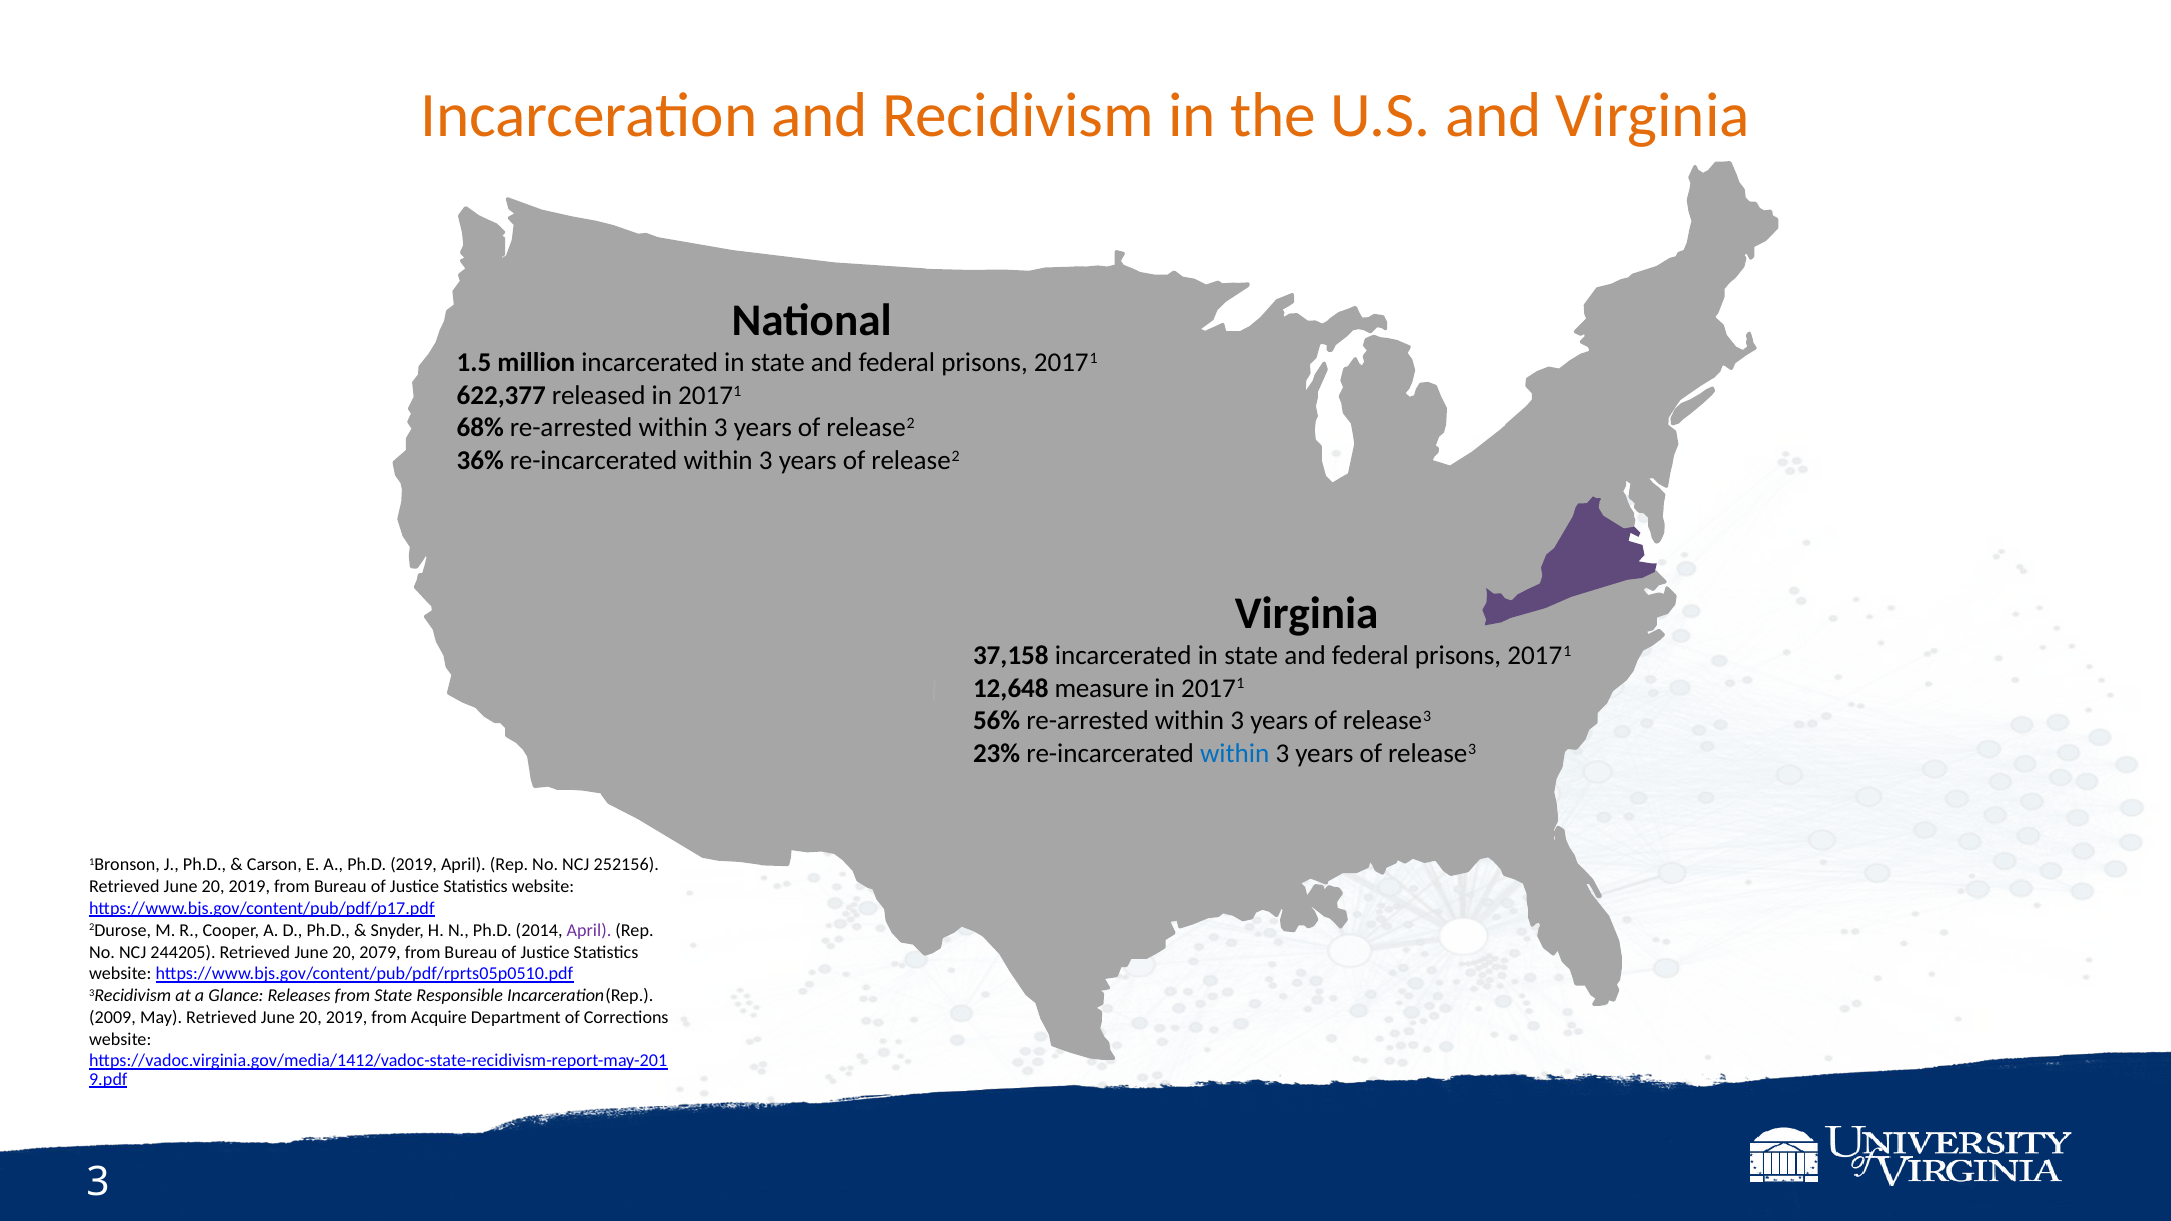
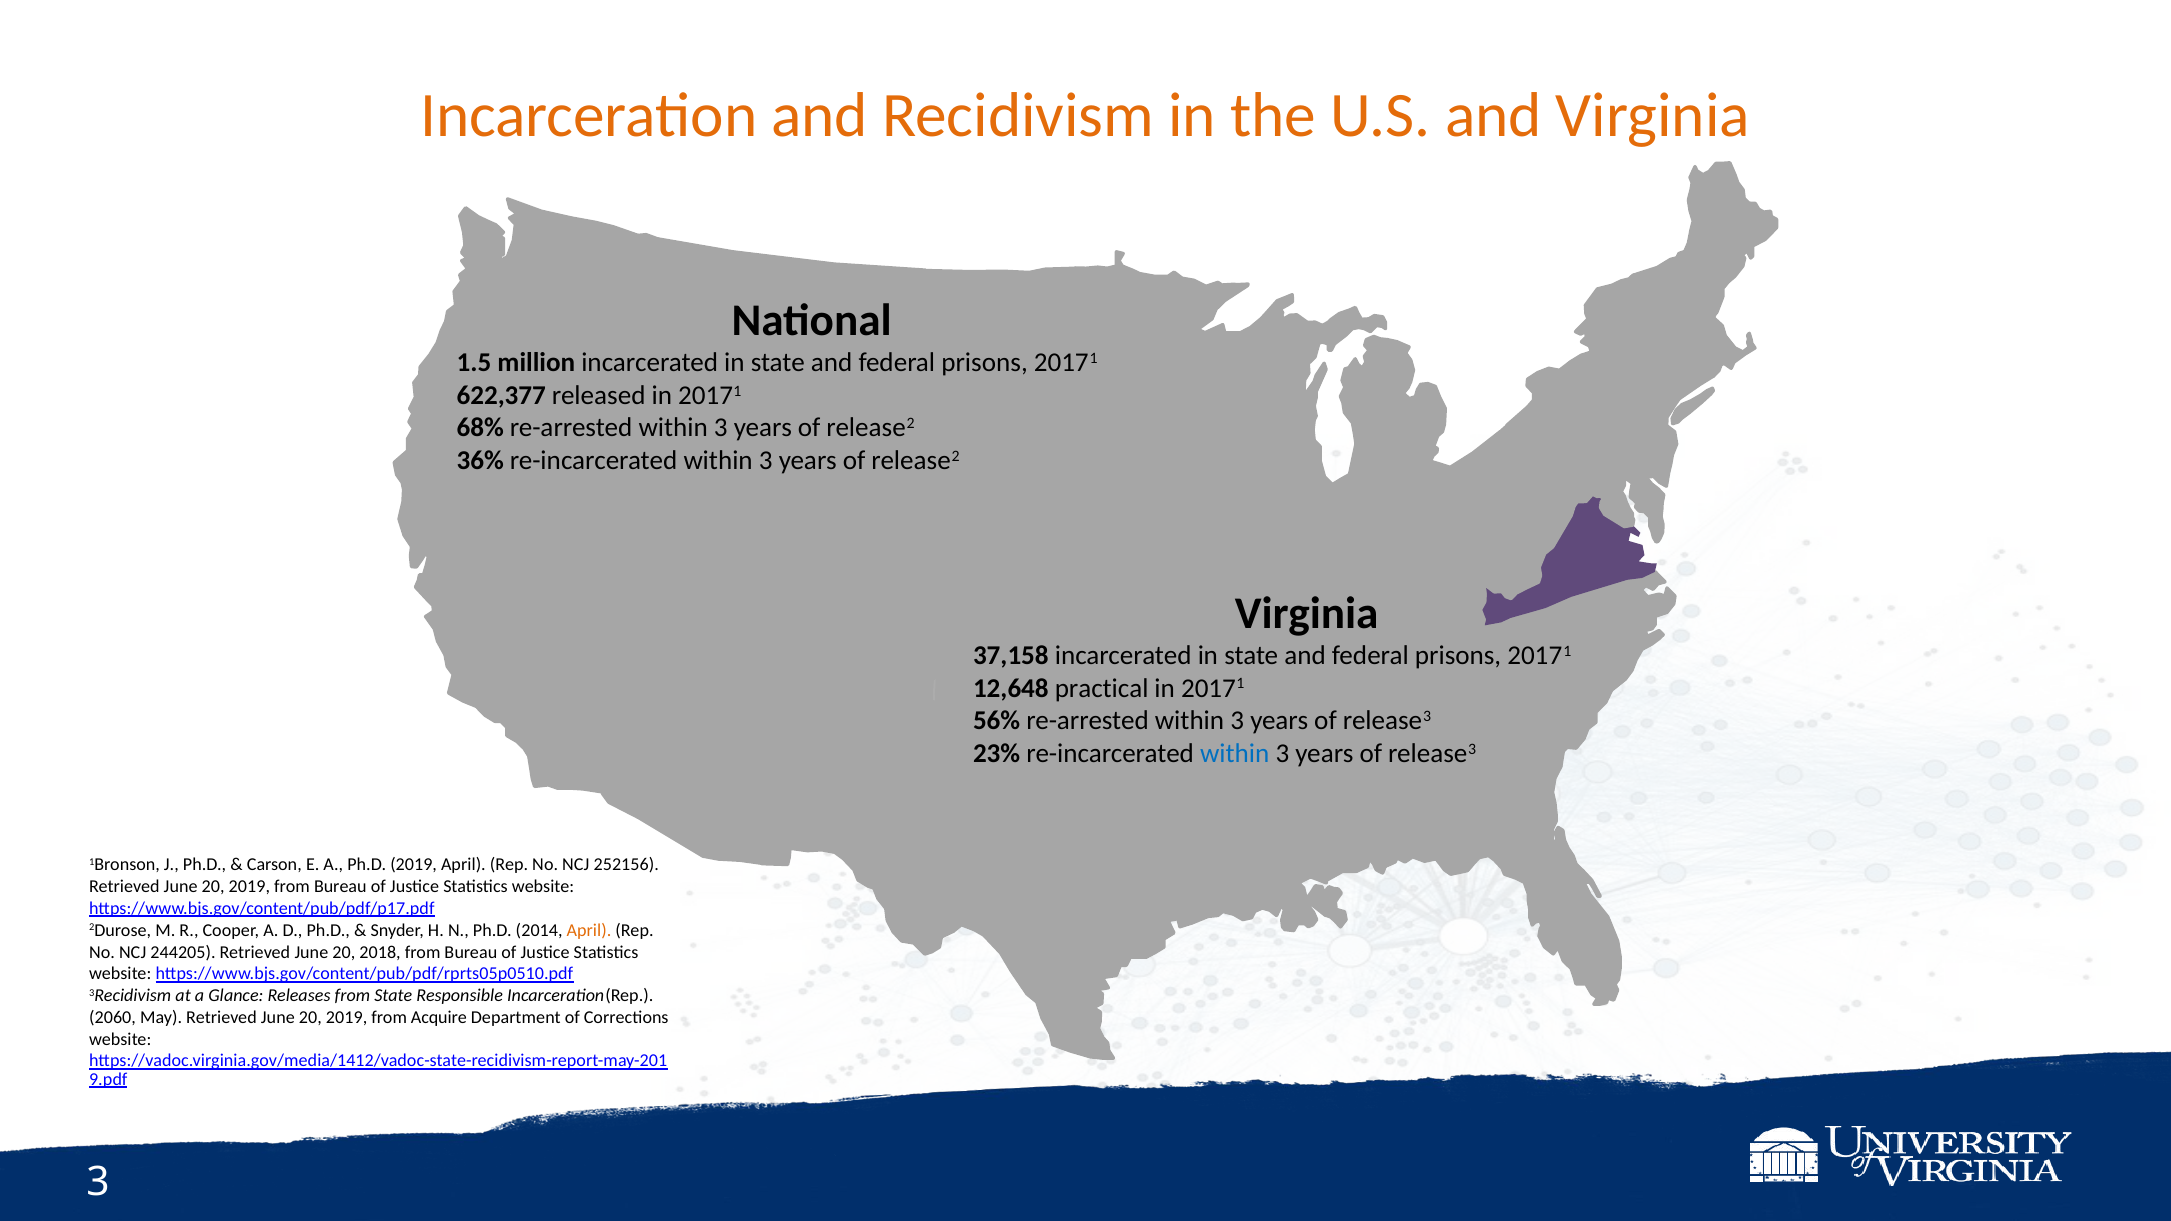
measure: measure -> practical
April at (589, 931) colour: purple -> orange
2079: 2079 -> 2018
2009: 2009 -> 2060
